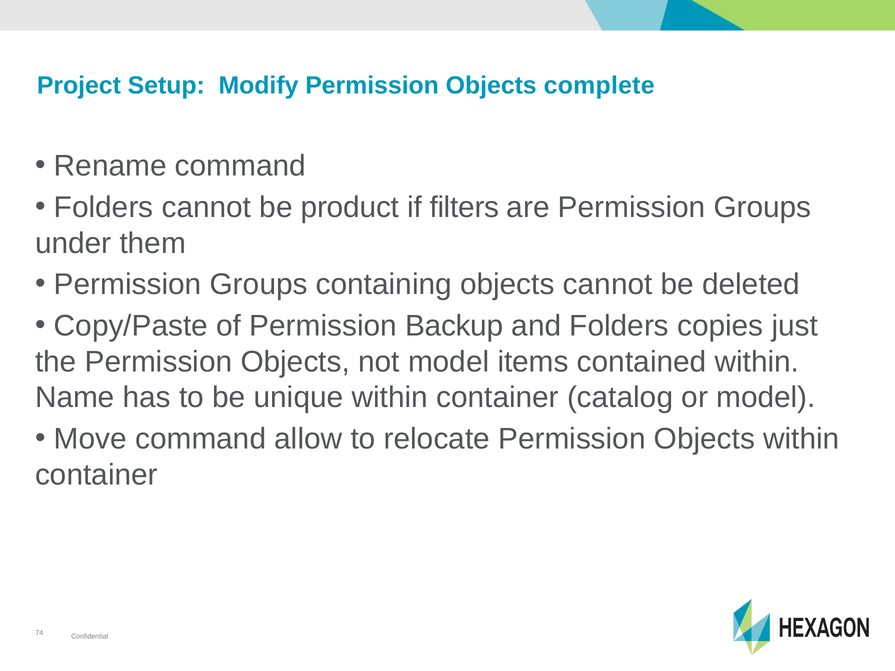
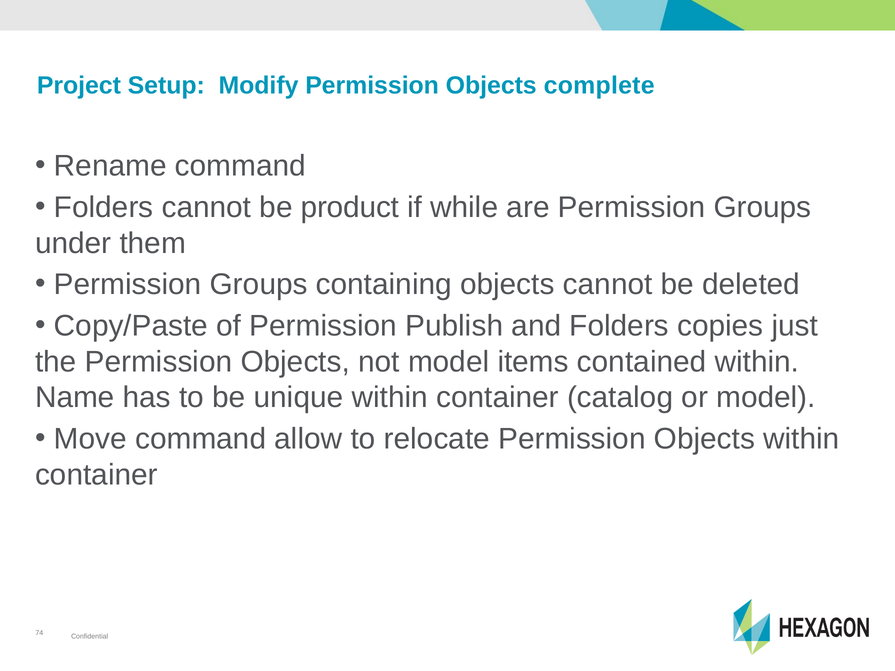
filters: filters -> while
Backup: Backup -> Publish
